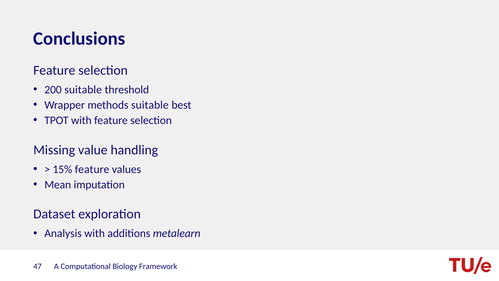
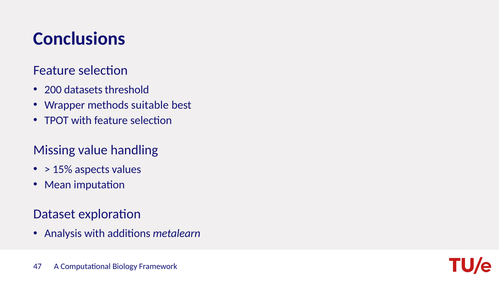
200 suitable: suitable -> datasets
15% feature: feature -> aspects
